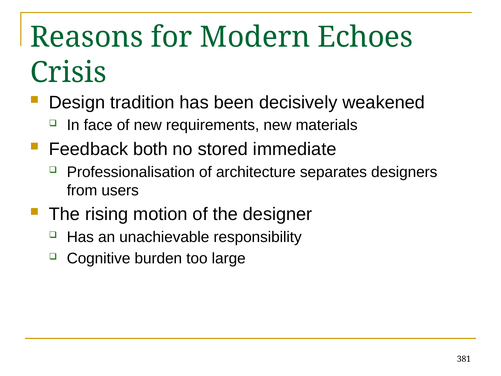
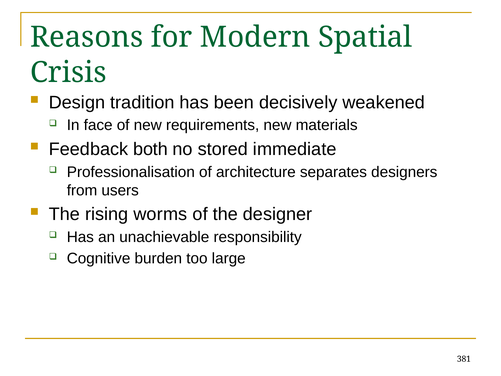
Echoes: Echoes -> Spatial
motion: motion -> worms
